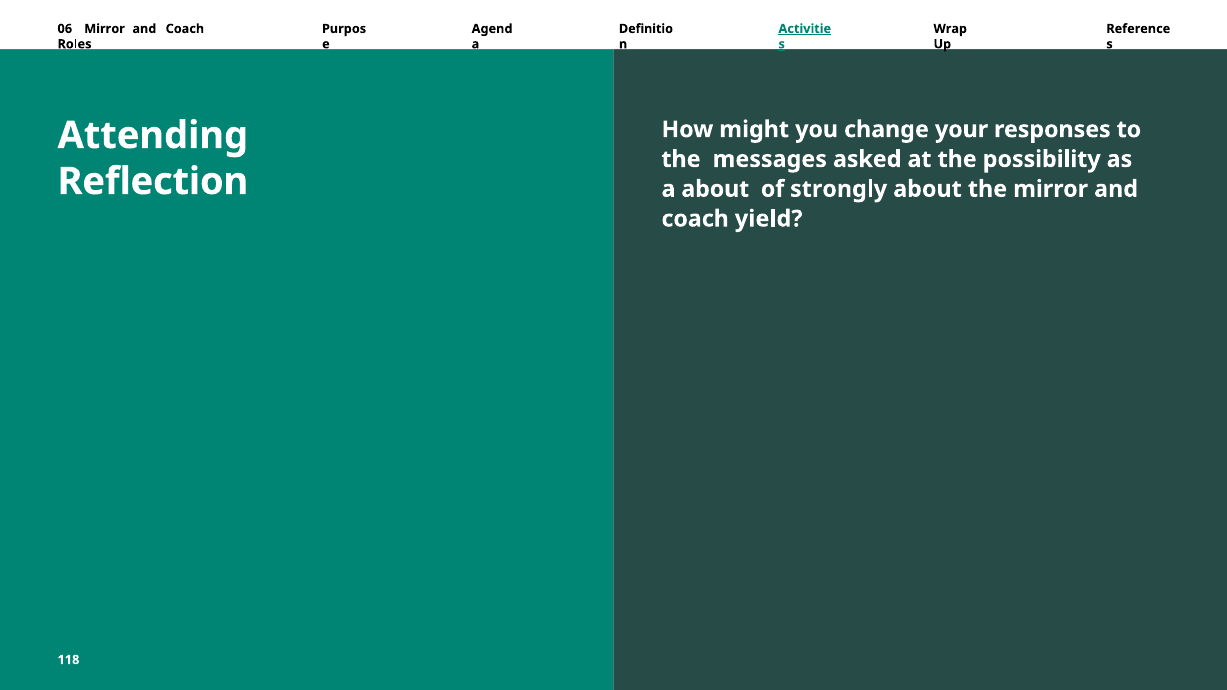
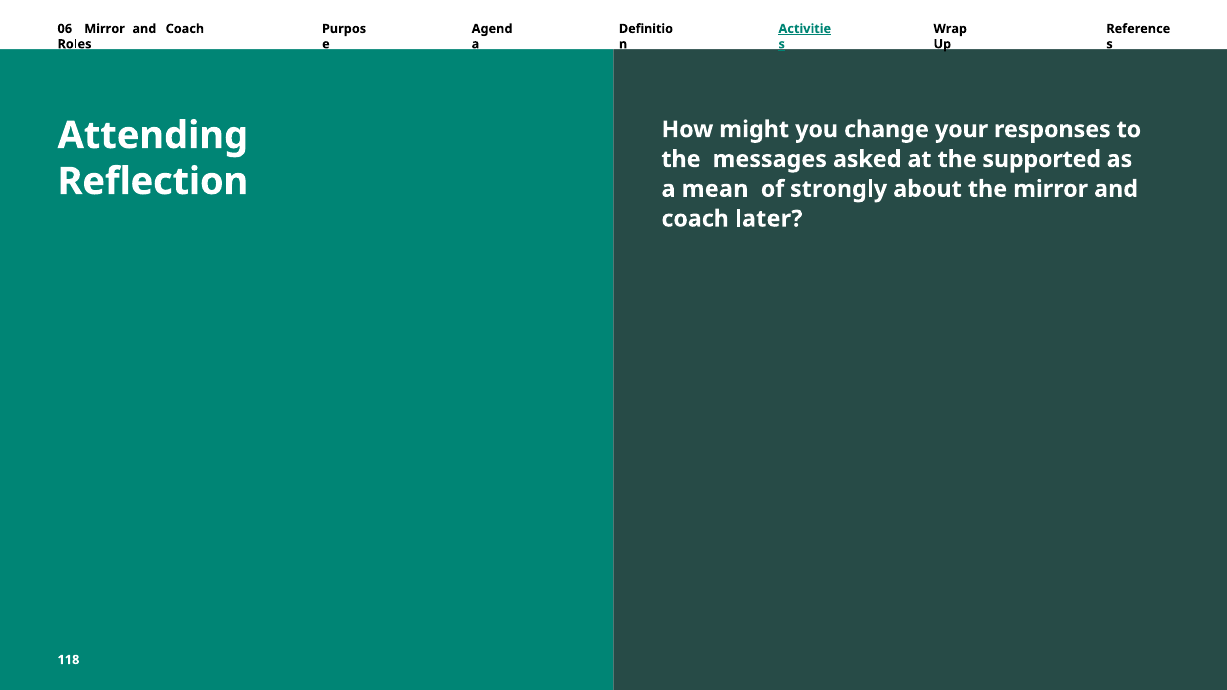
possibility: possibility -> supported
a about: about -> mean
yield: yield -> later
